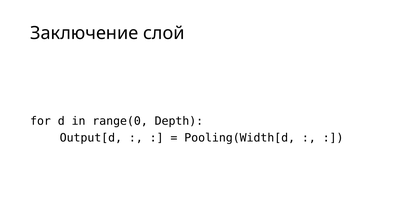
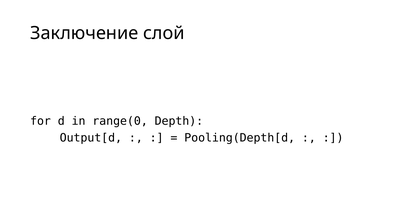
Pooling(Width[d: Pooling(Width[d -> Pooling(Depth[d
